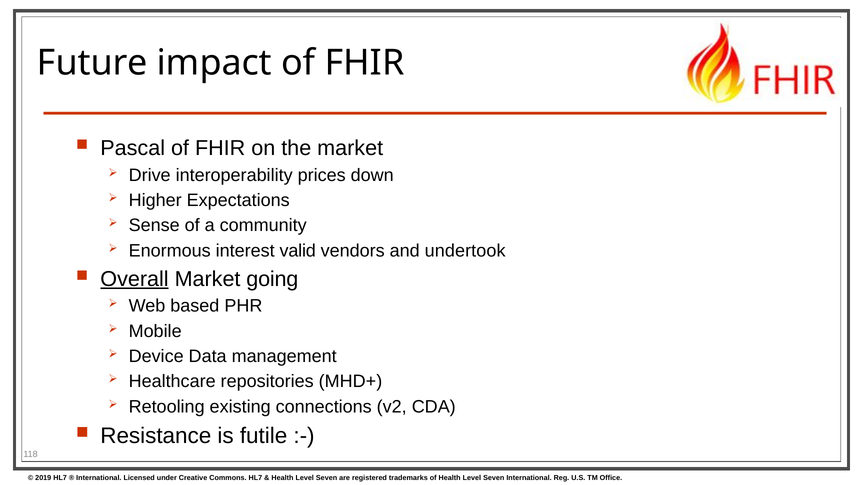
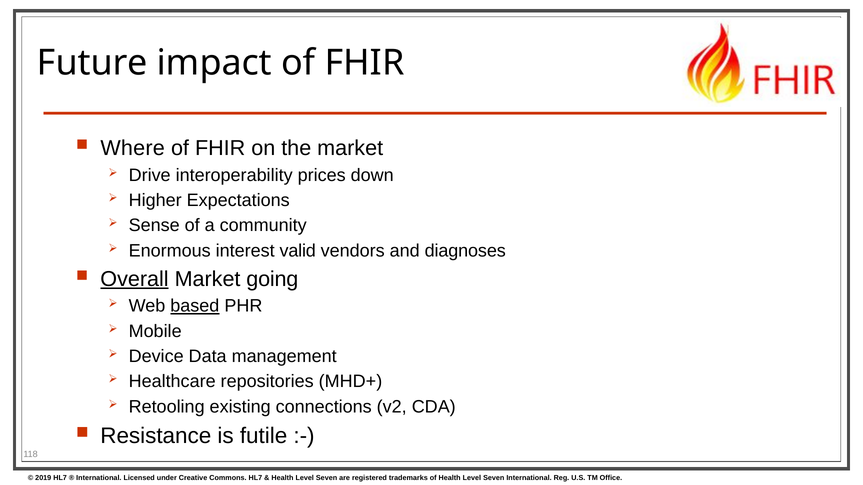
Pascal: Pascal -> Where
undertook: undertook -> diagnoses
based underline: none -> present
